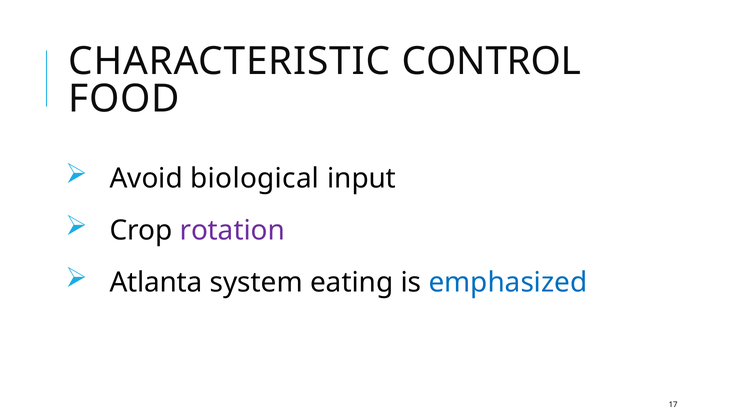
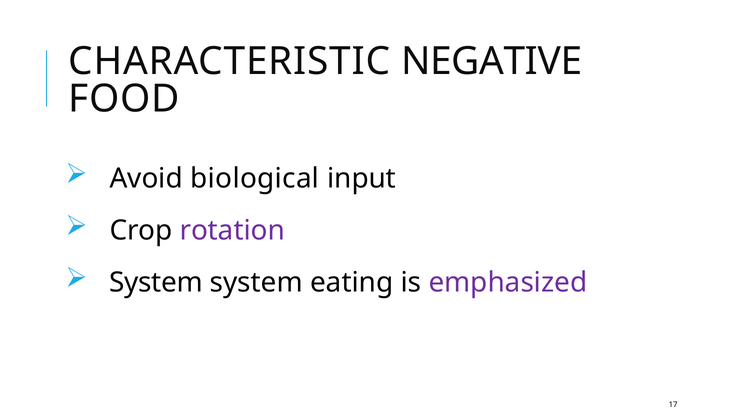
CONTROL: CONTROL -> NEGATIVE
Atlanta at (156, 282): Atlanta -> System
emphasized colour: blue -> purple
